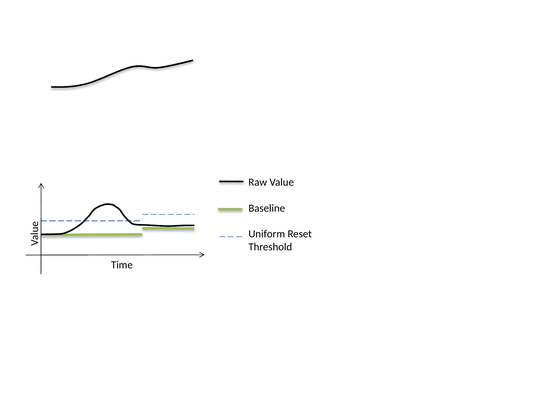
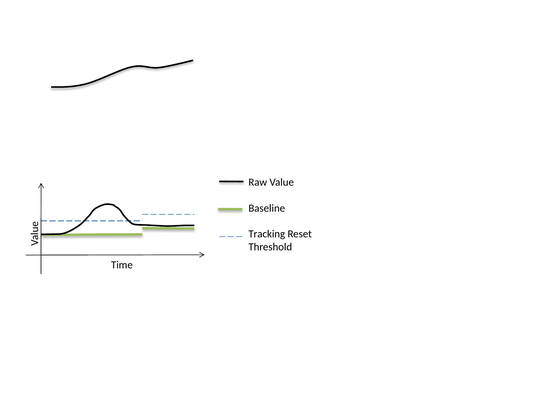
Uniform: Uniform -> Tracking
